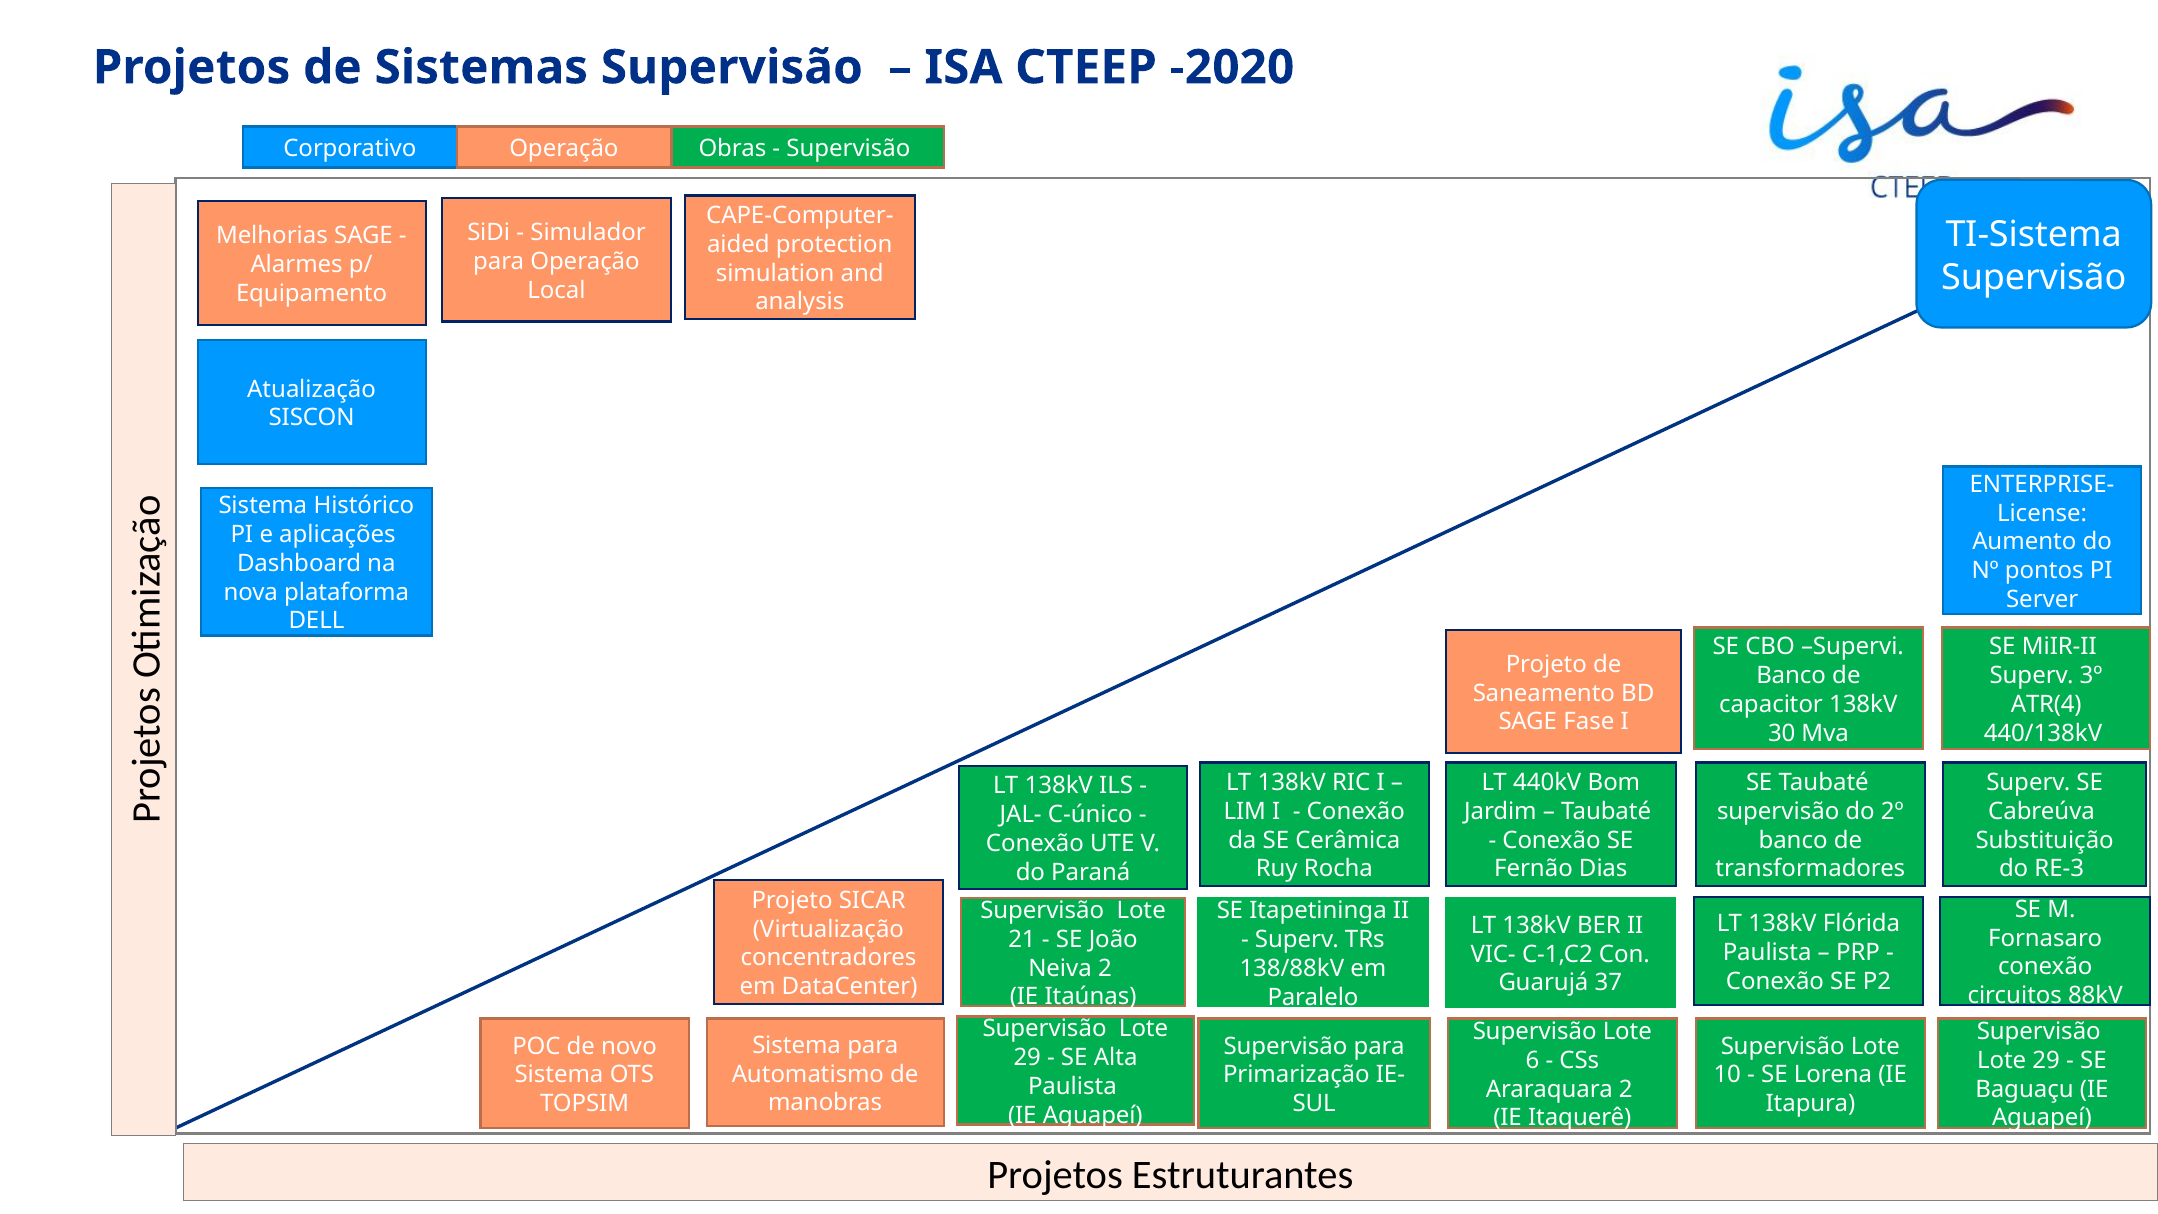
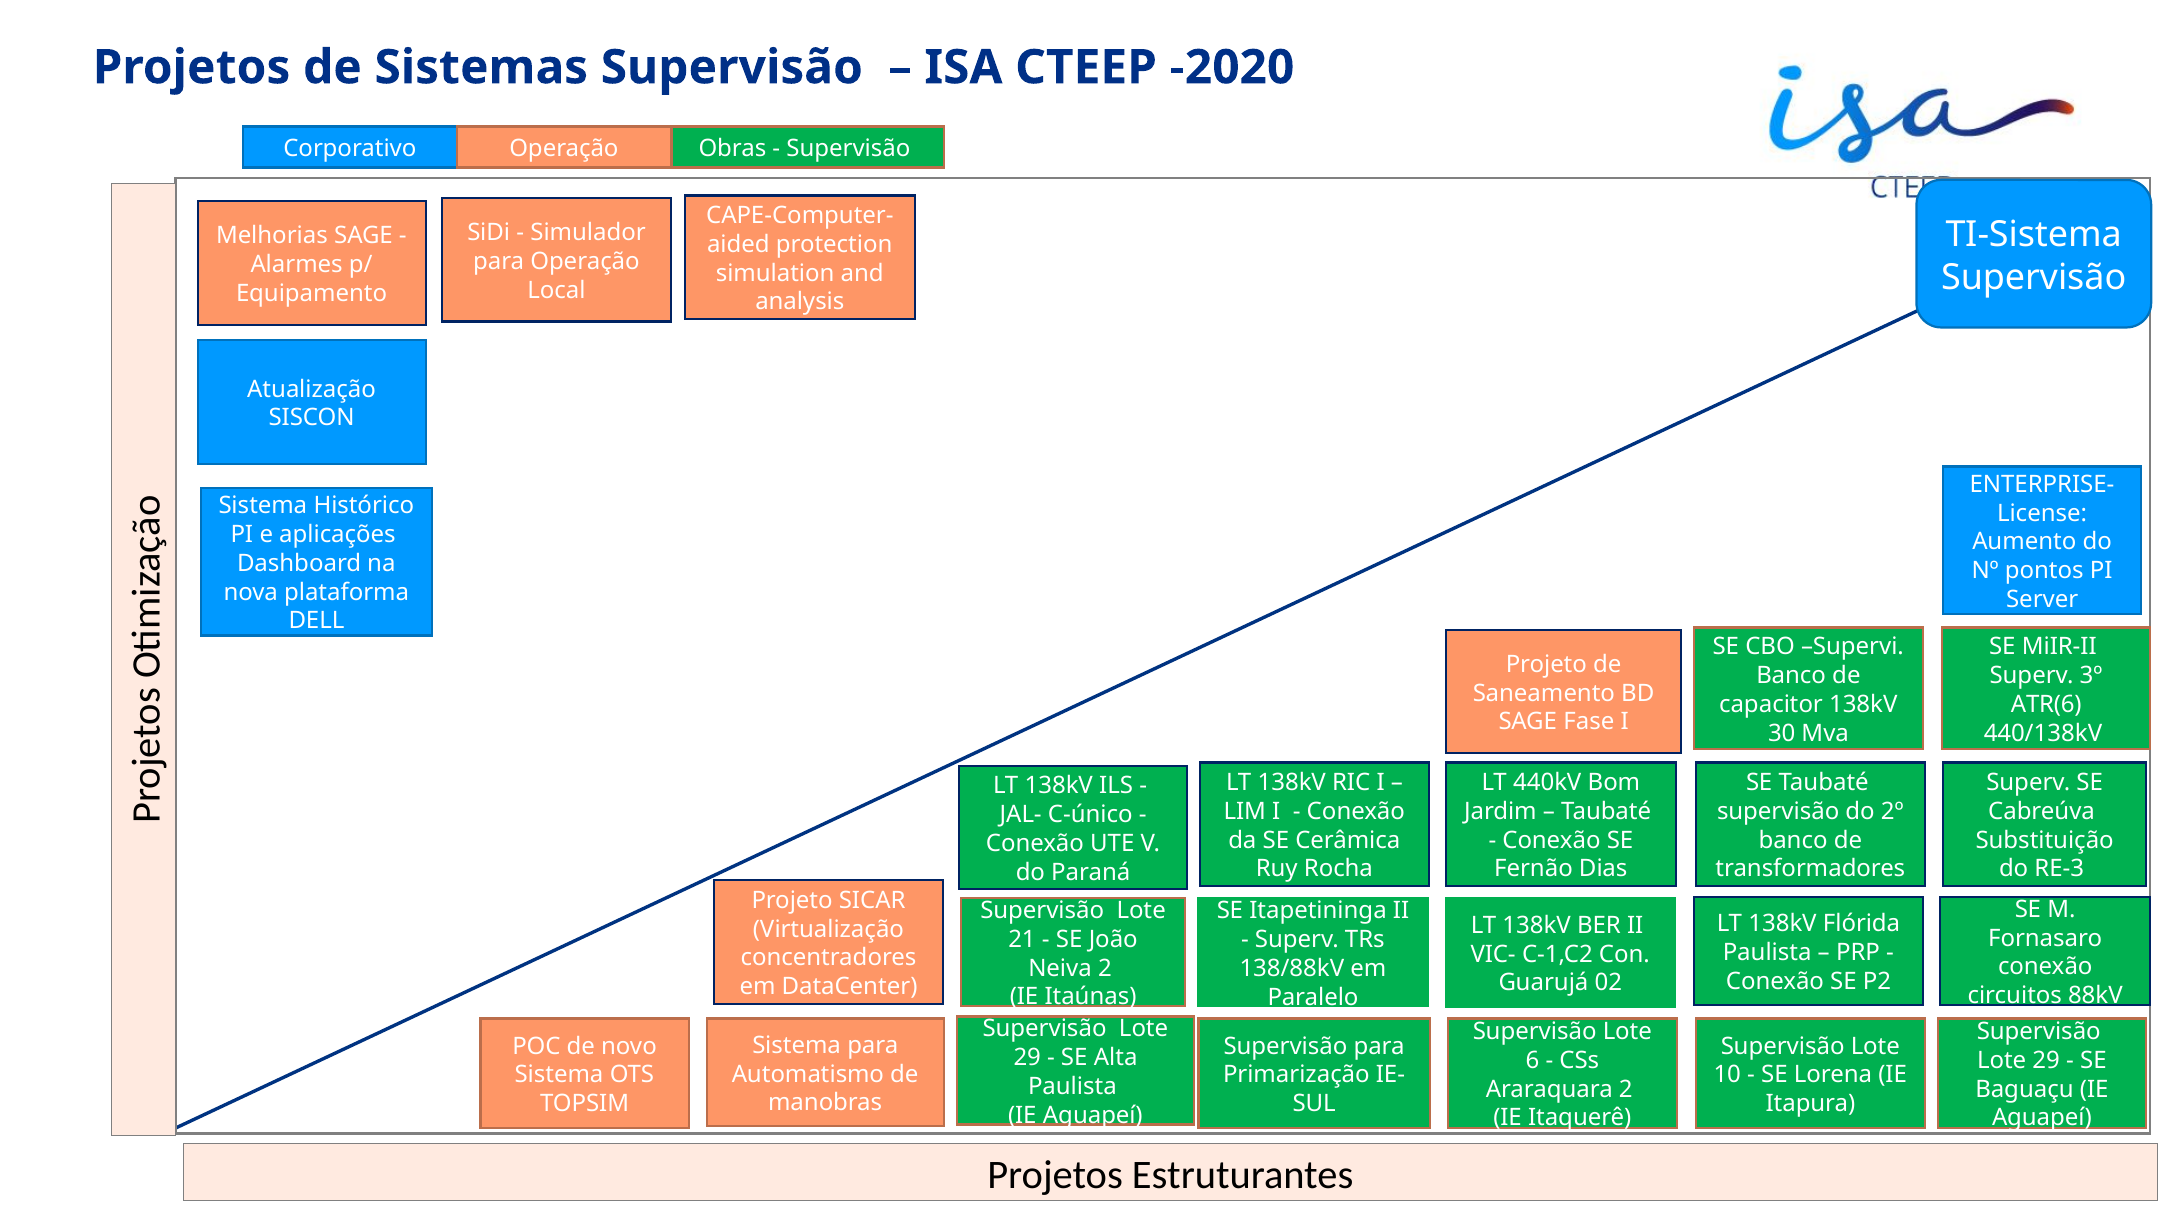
ATR(4: ATR(4 -> ATR(6
37: 37 -> 02
